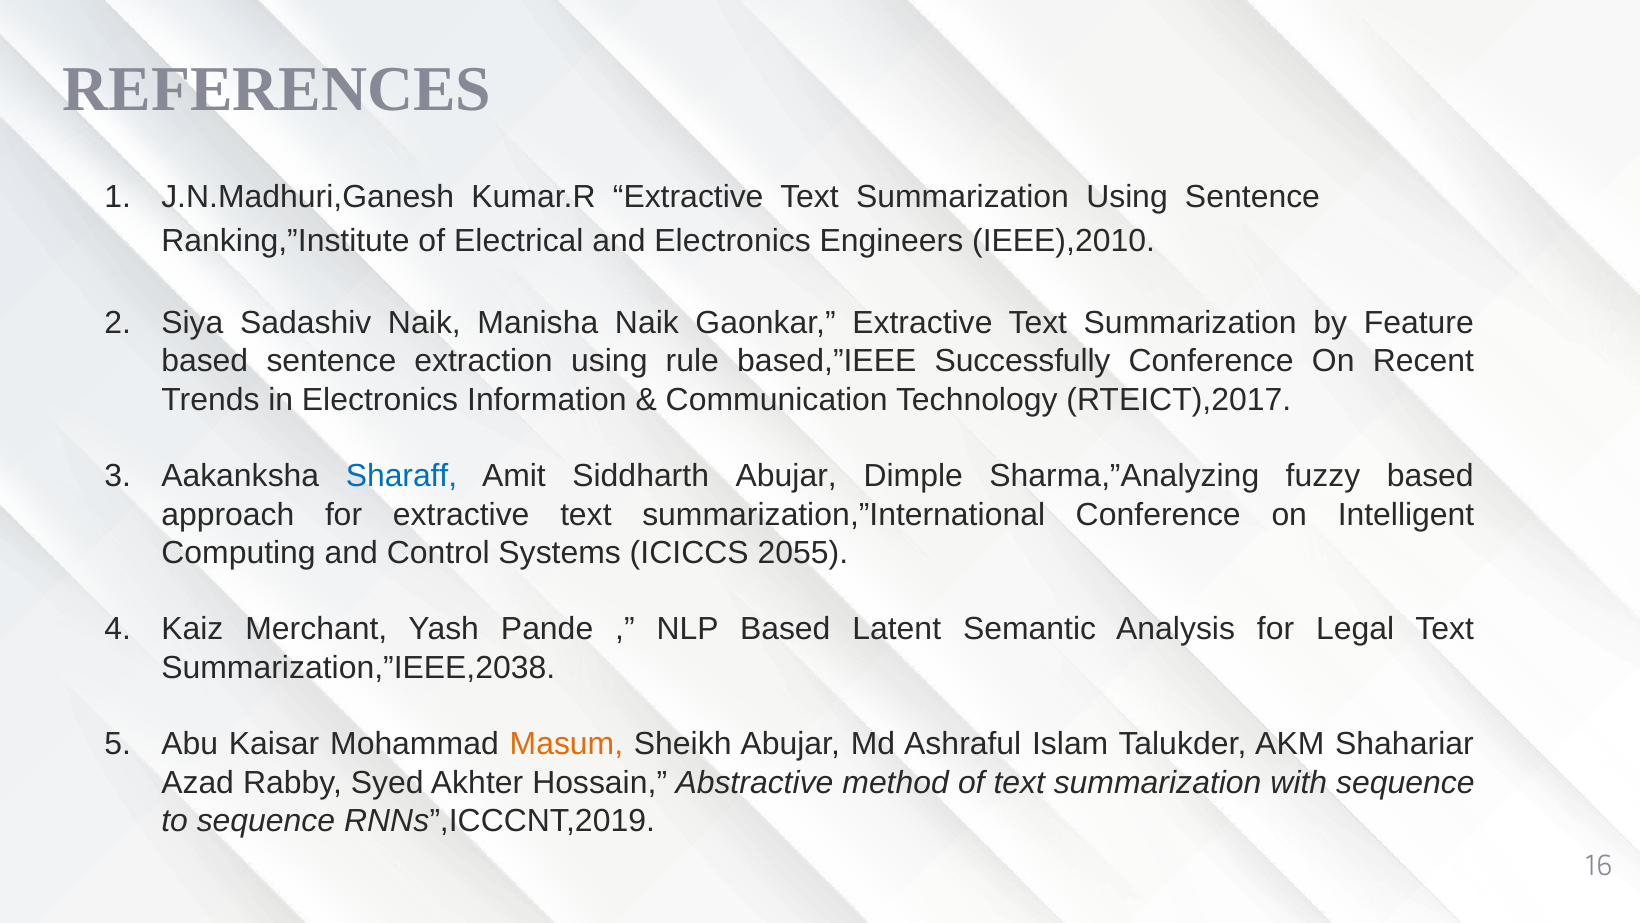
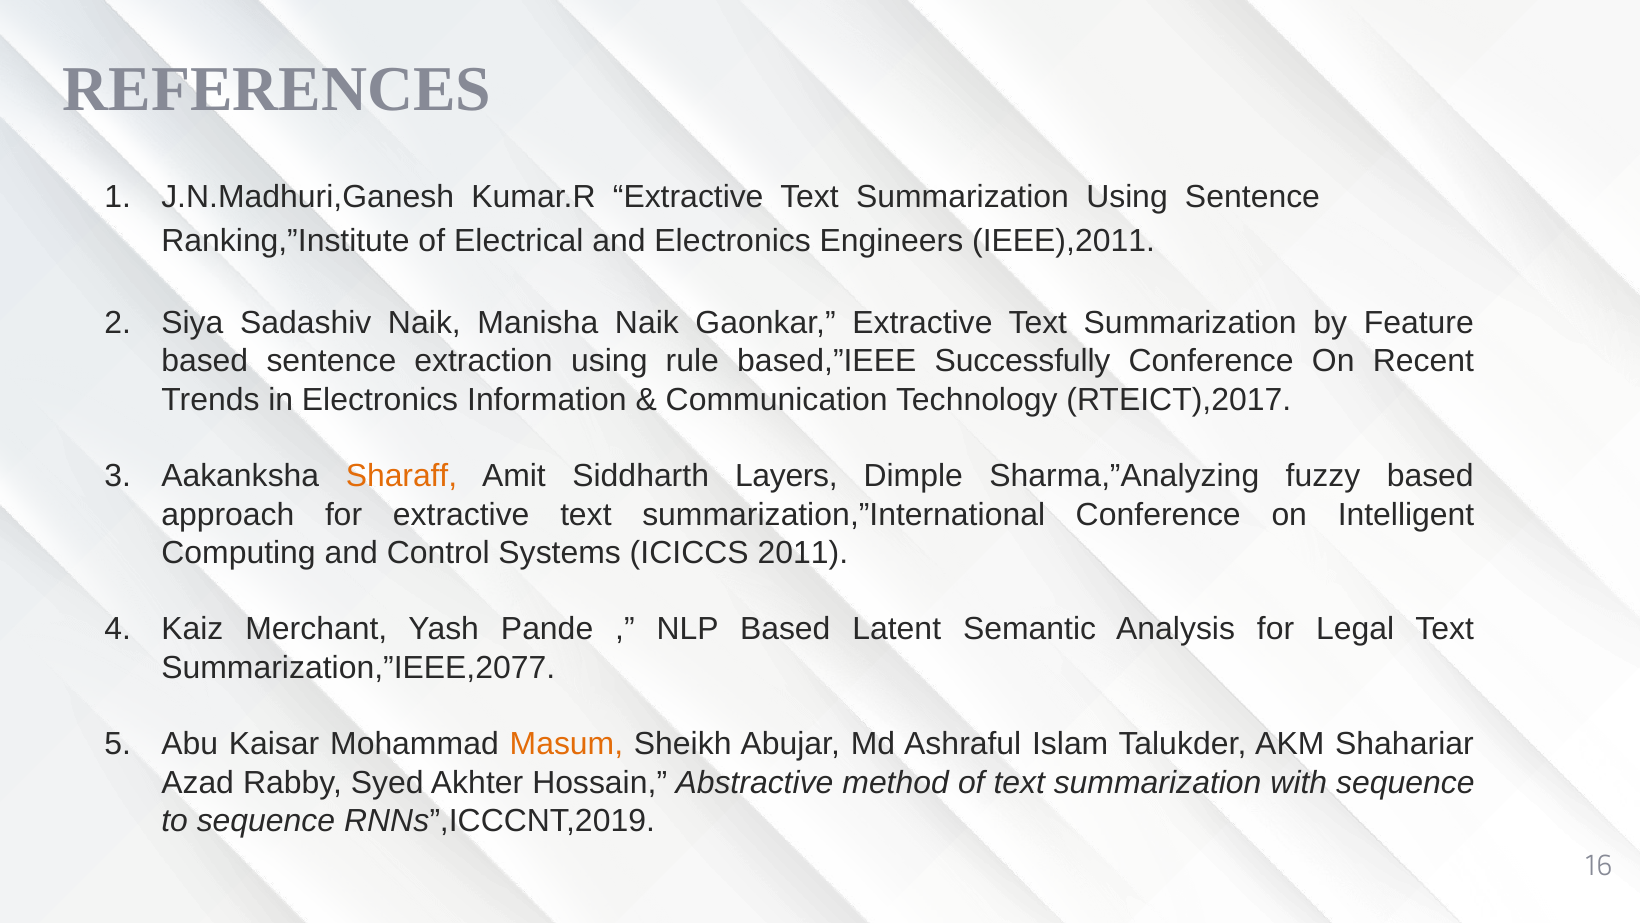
IEEE),2010: IEEE),2010 -> IEEE),2011
Sharaff colour: blue -> orange
Siddharth Abujar: Abujar -> Layers
2055: 2055 -> 2011
Summarization,”IEEE,2038: Summarization,”IEEE,2038 -> Summarization,”IEEE,2077
